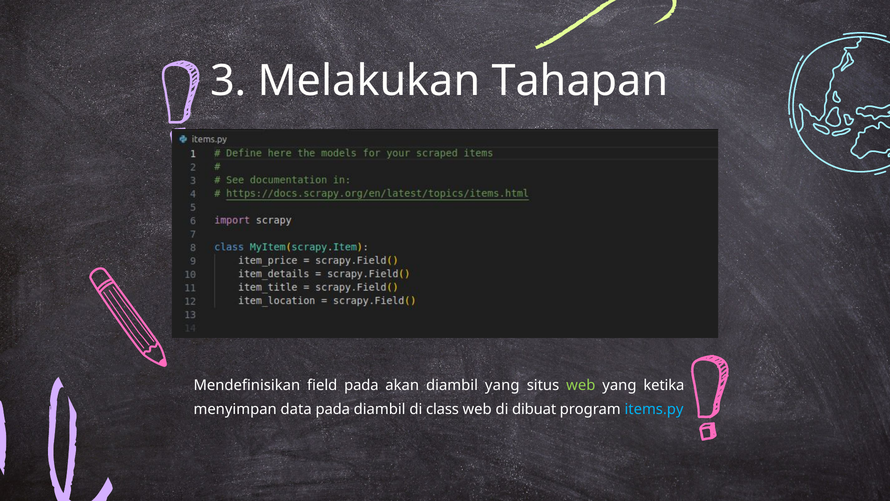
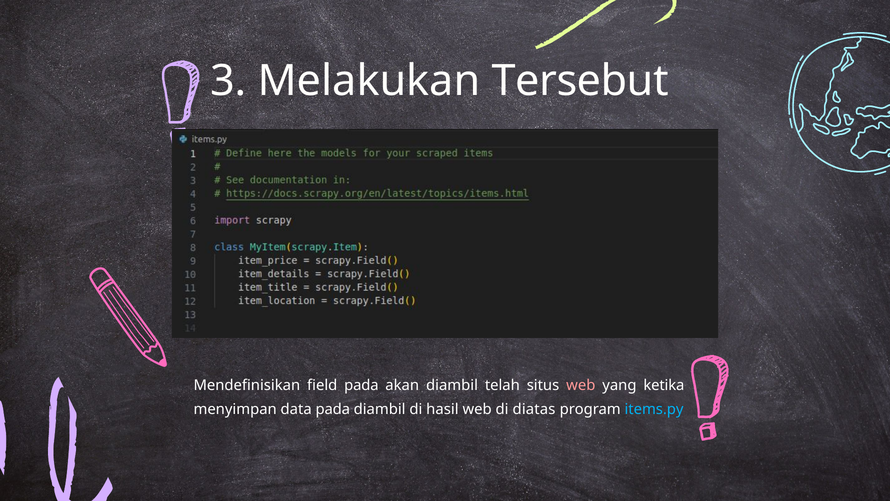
Tahapan: Tahapan -> Tersebut
diambil yang: yang -> telah
web at (581, 385) colour: light green -> pink
class: class -> hasil
dibuat: dibuat -> diatas
